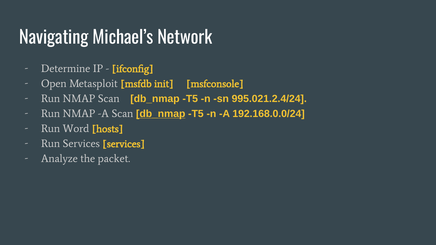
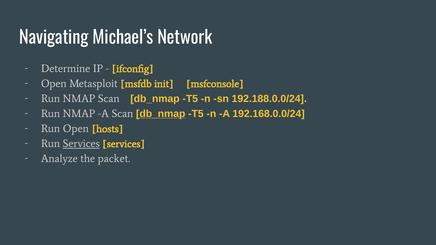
995.021.2.4/24: 995.021.2.4/24 -> 192.188.0.0/24
Run Word: Word -> Open
Services at (81, 144) underline: none -> present
